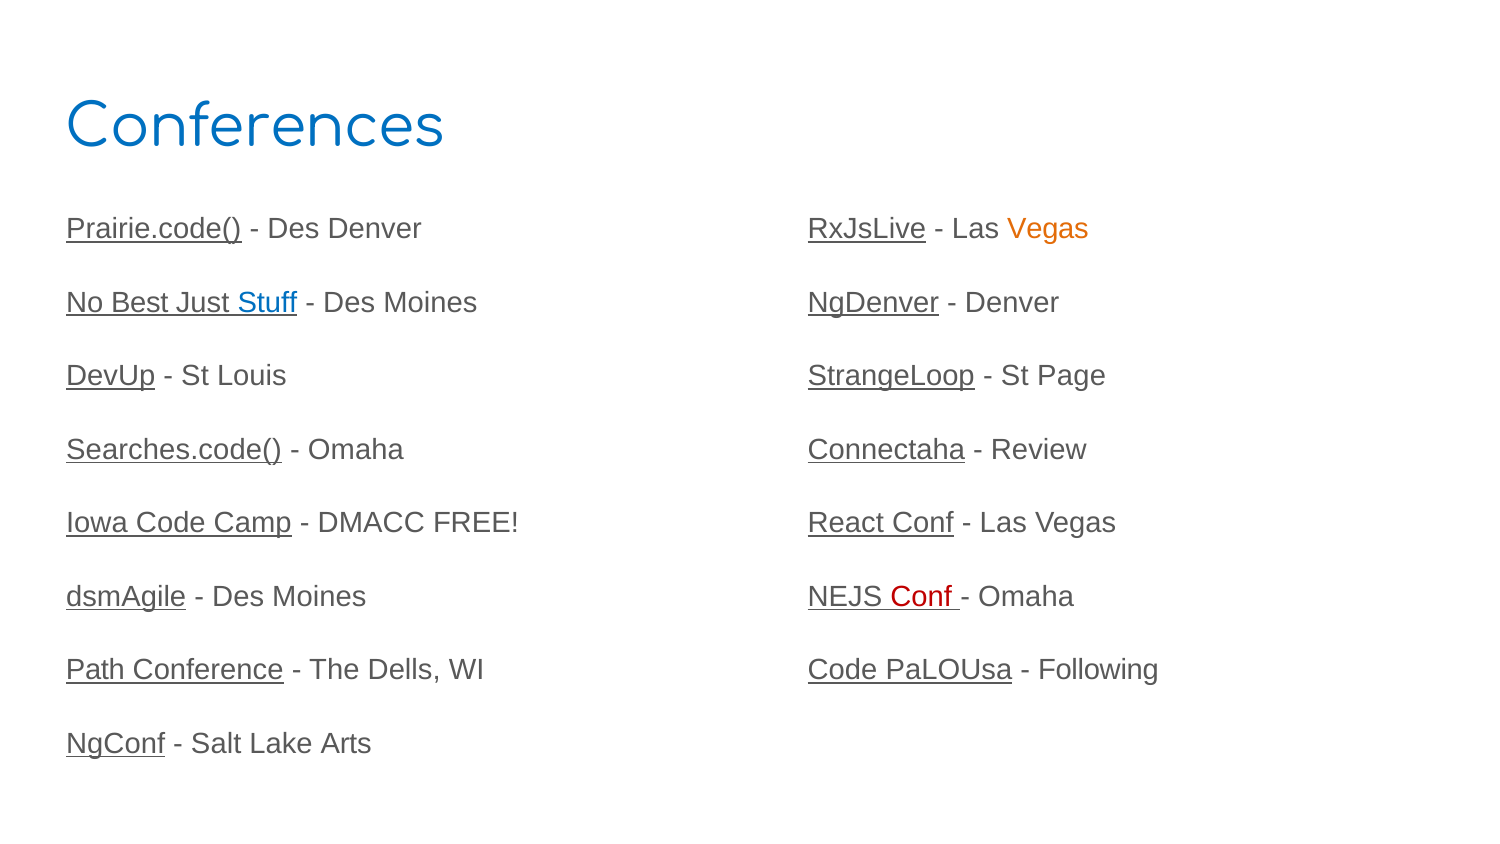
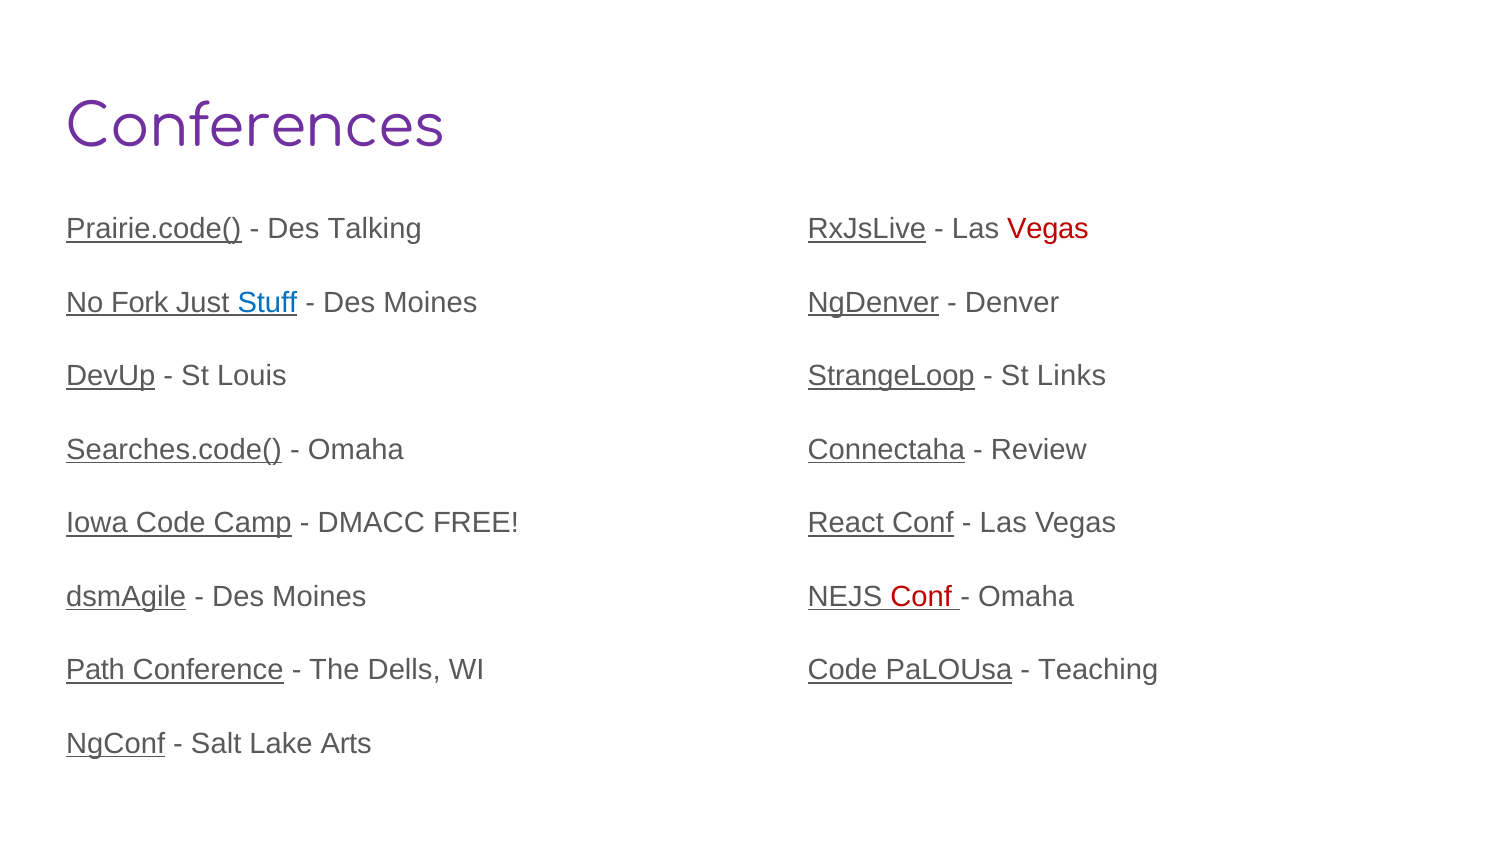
Conferences colour: blue -> purple
Des Denver: Denver -> Talking
Vegas at (1048, 229) colour: orange -> red
Best: Best -> Fork
Page: Page -> Links
Following: Following -> Teaching
